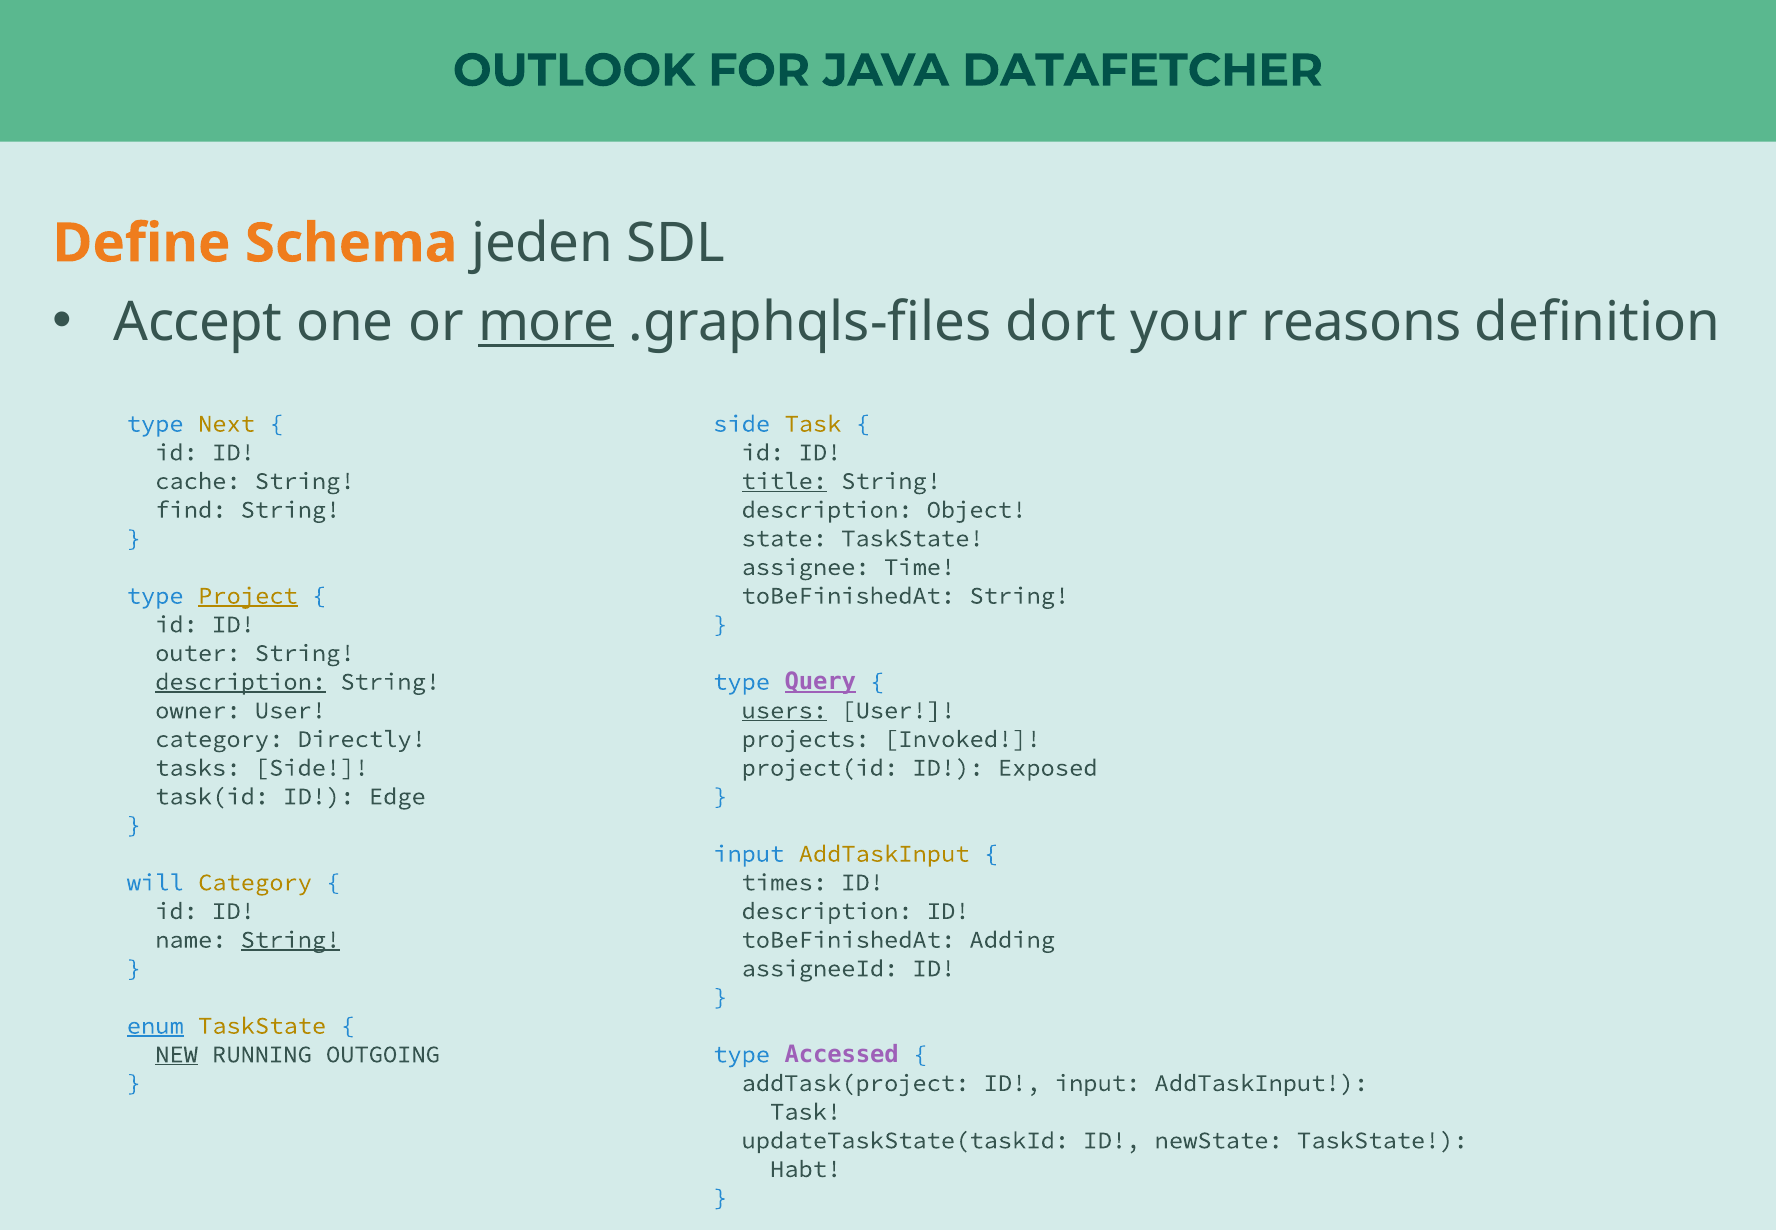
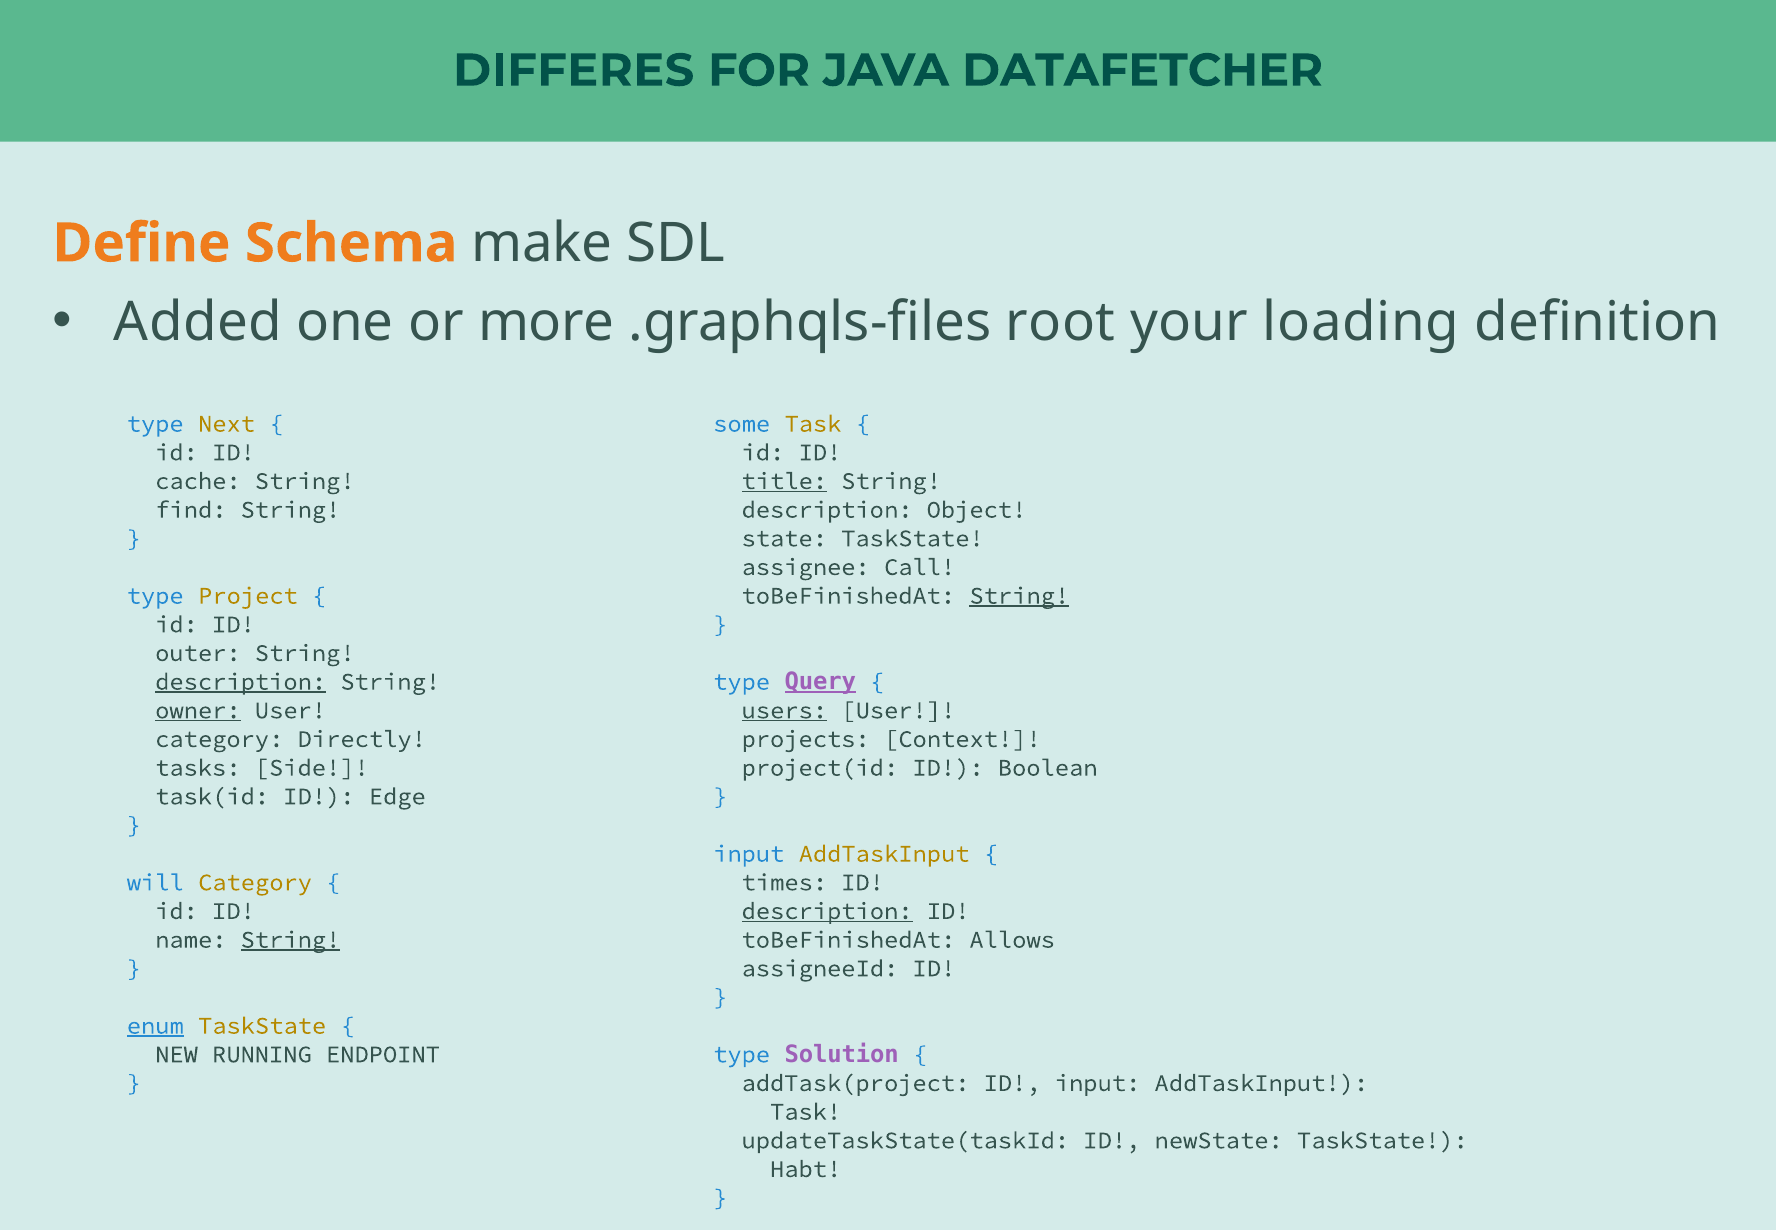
OUTLOOK: OUTLOOK -> DIFFERES
jeden: jeden -> make
Accept: Accept -> Added
more underline: present -> none
dort: dort -> root
reasons: reasons -> loading
side at (742, 424): side -> some
Time: Time -> Call
Project underline: present -> none
String at (1019, 596) underline: none -> present
owner underline: none -> present
Invoked: Invoked -> Context
Exposed: Exposed -> Boolean
description at (827, 911) underline: none -> present
Adding: Adding -> Allows
NEW underline: present -> none
OUTGOING: OUTGOING -> ENDPOINT
Accessed: Accessed -> Solution
